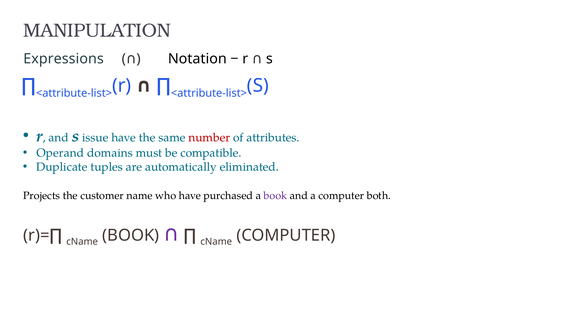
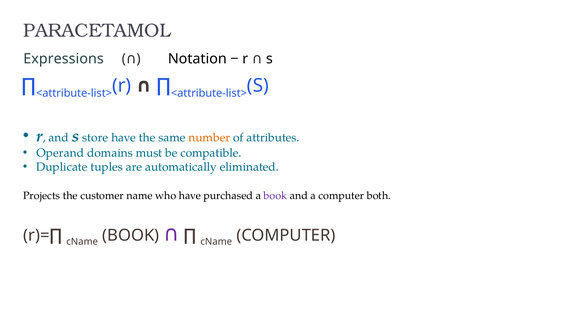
MANIPULATION: MANIPULATION -> PARACETAMOL
issue: issue -> store
number colour: red -> orange
